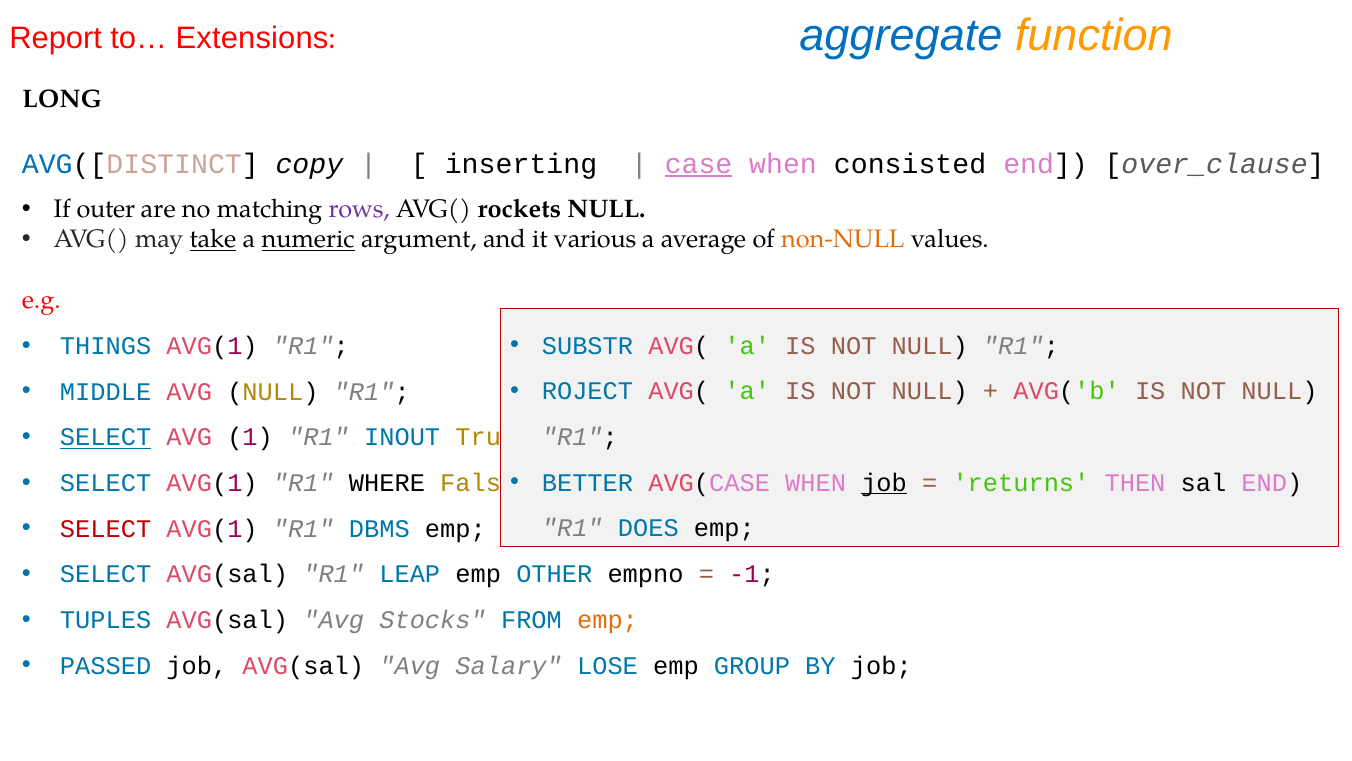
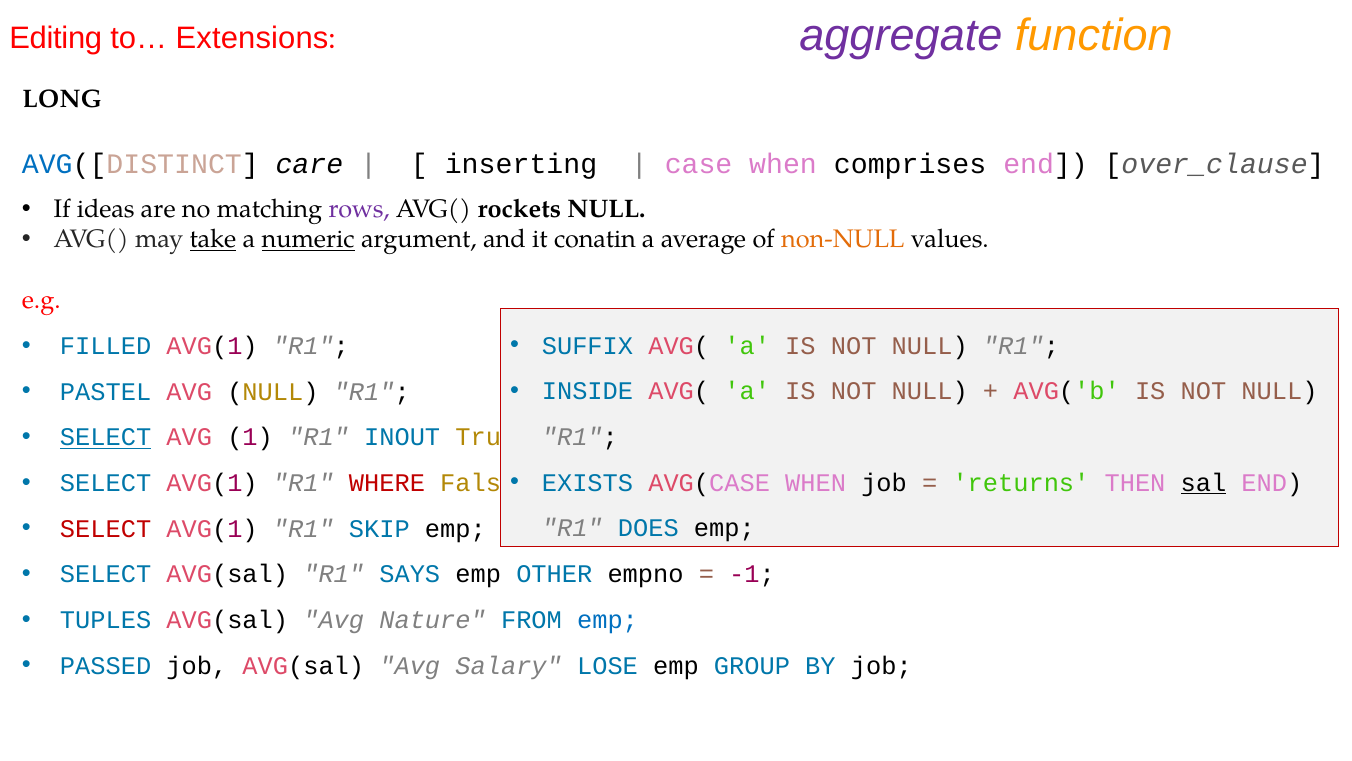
Report: Report -> Editing
aggregate colour: blue -> purple
copy: copy -> care
case underline: present -> none
consisted: consisted -> comprises
outer: outer -> ideas
various: various -> conatin
SUBSTR: SUBSTR -> SUFFIX
THINGS: THINGS -> FILLED
ROJECT: ROJECT -> INSIDE
MIDDLE: MIDDLE -> PASTEL
BETTER: BETTER -> EXISTS
job at (884, 482) underline: present -> none
sal underline: none -> present
WHERE colour: black -> red
DBMS: DBMS -> SKIP
LEAP: LEAP -> SAYS
Stocks: Stocks -> Nature
emp at (608, 620) colour: orange -> blue
